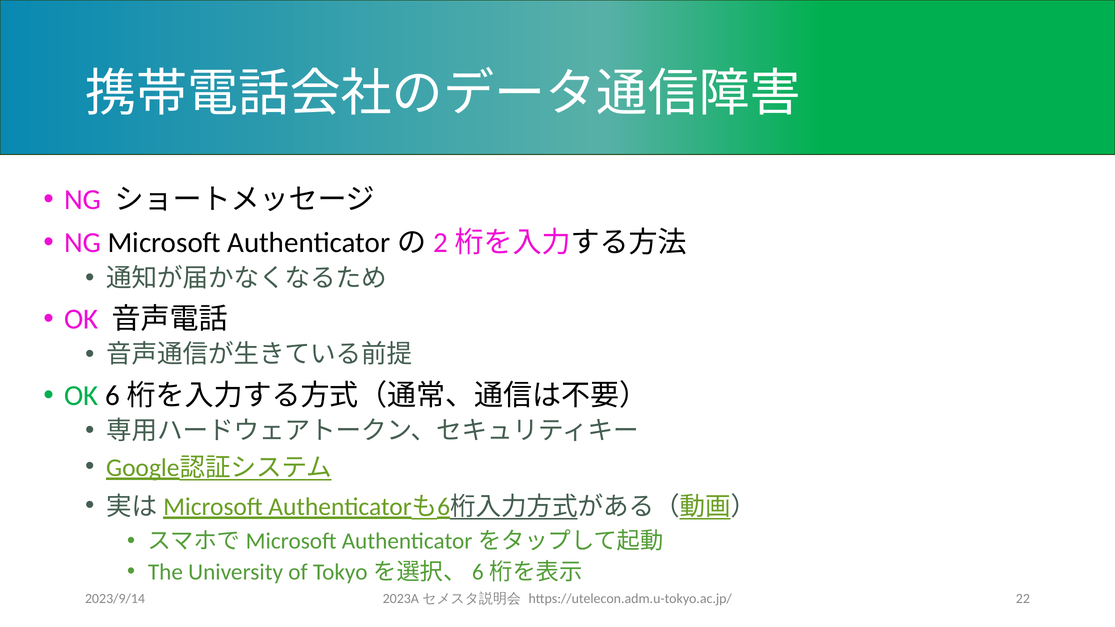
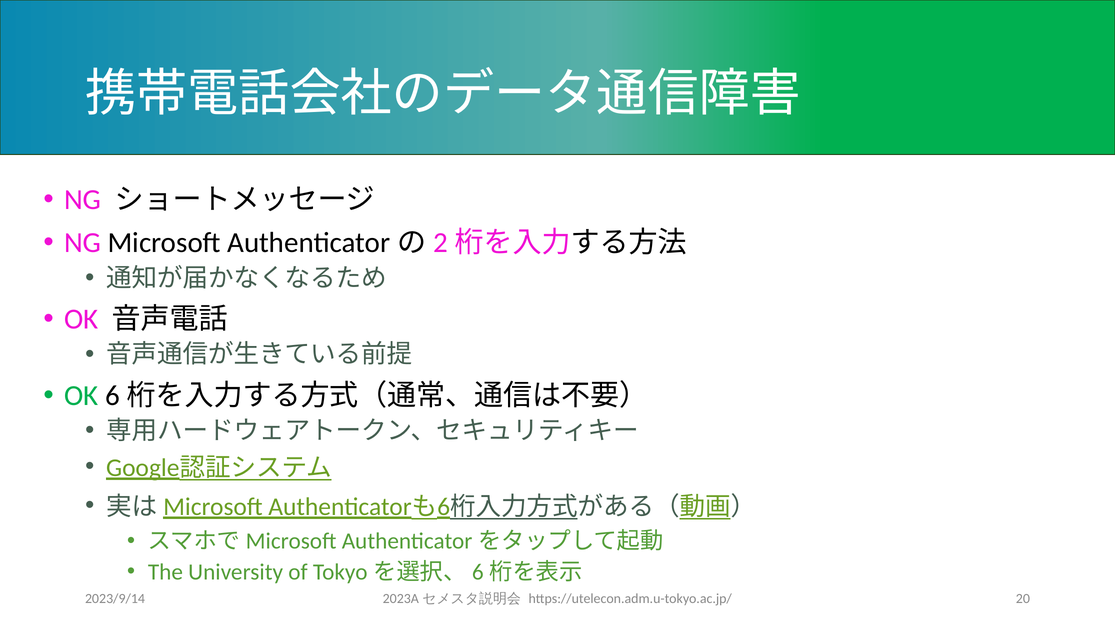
22: 22 -> 20
